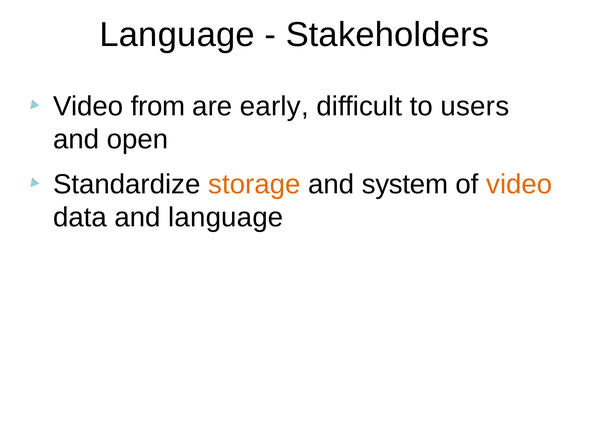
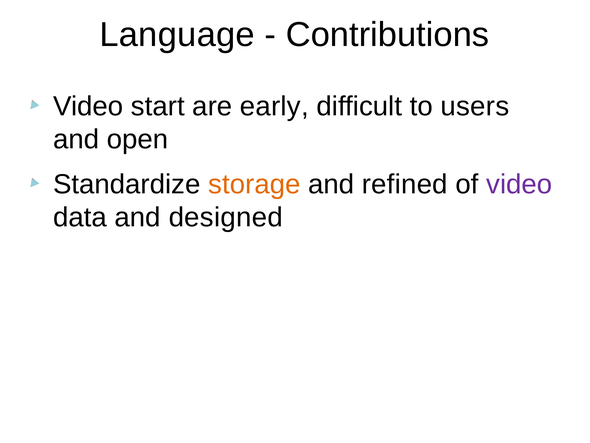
Stakeholders: Stakeholders -> Contributions
from: from -> start
system: system -> refined
video at (519, 184) colour: orange -> purple
and language: language -> designed
